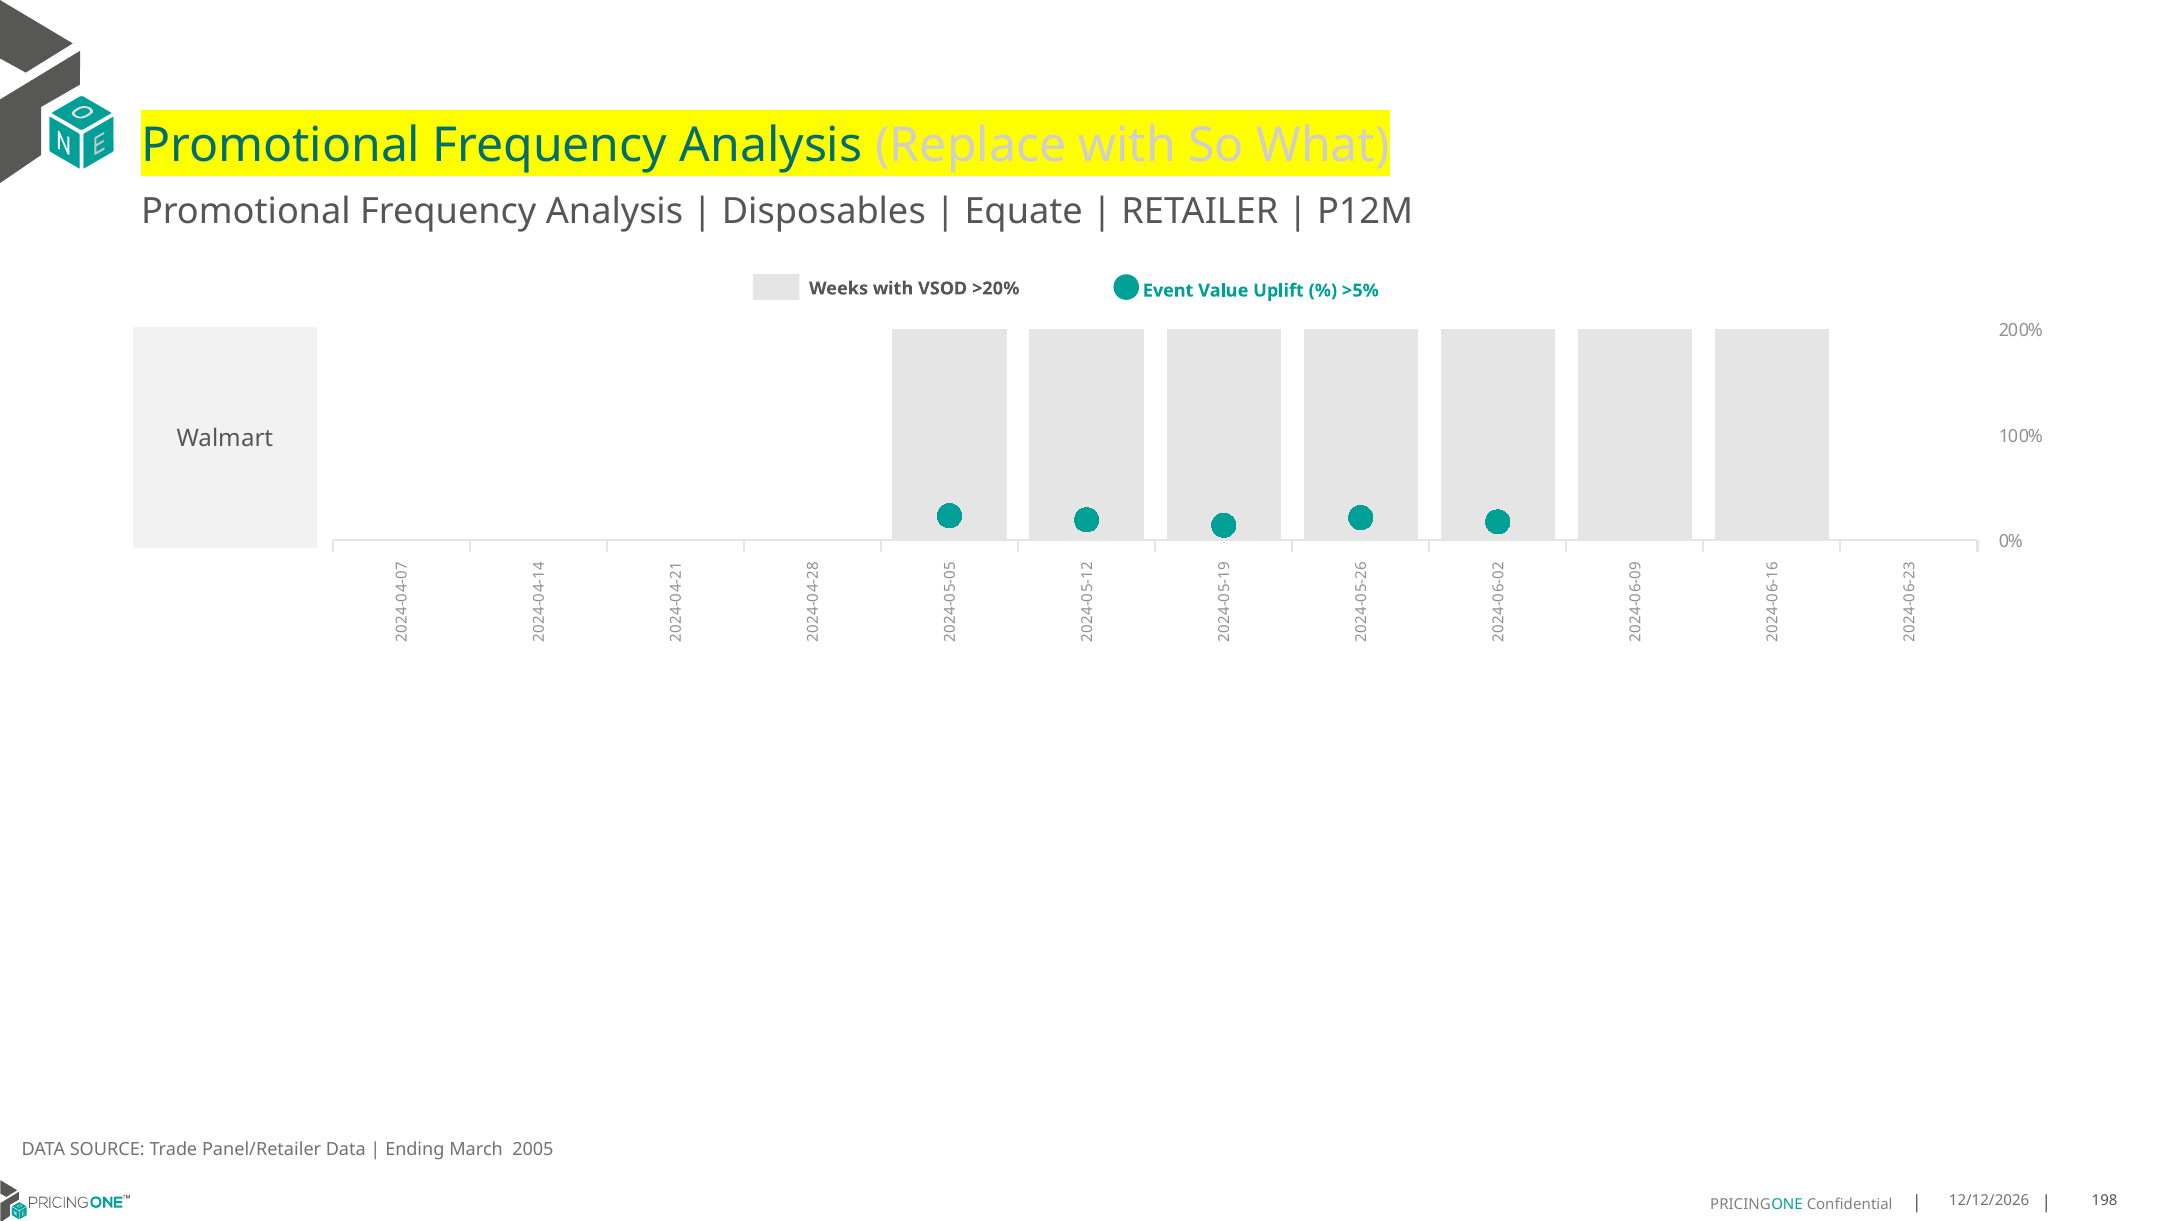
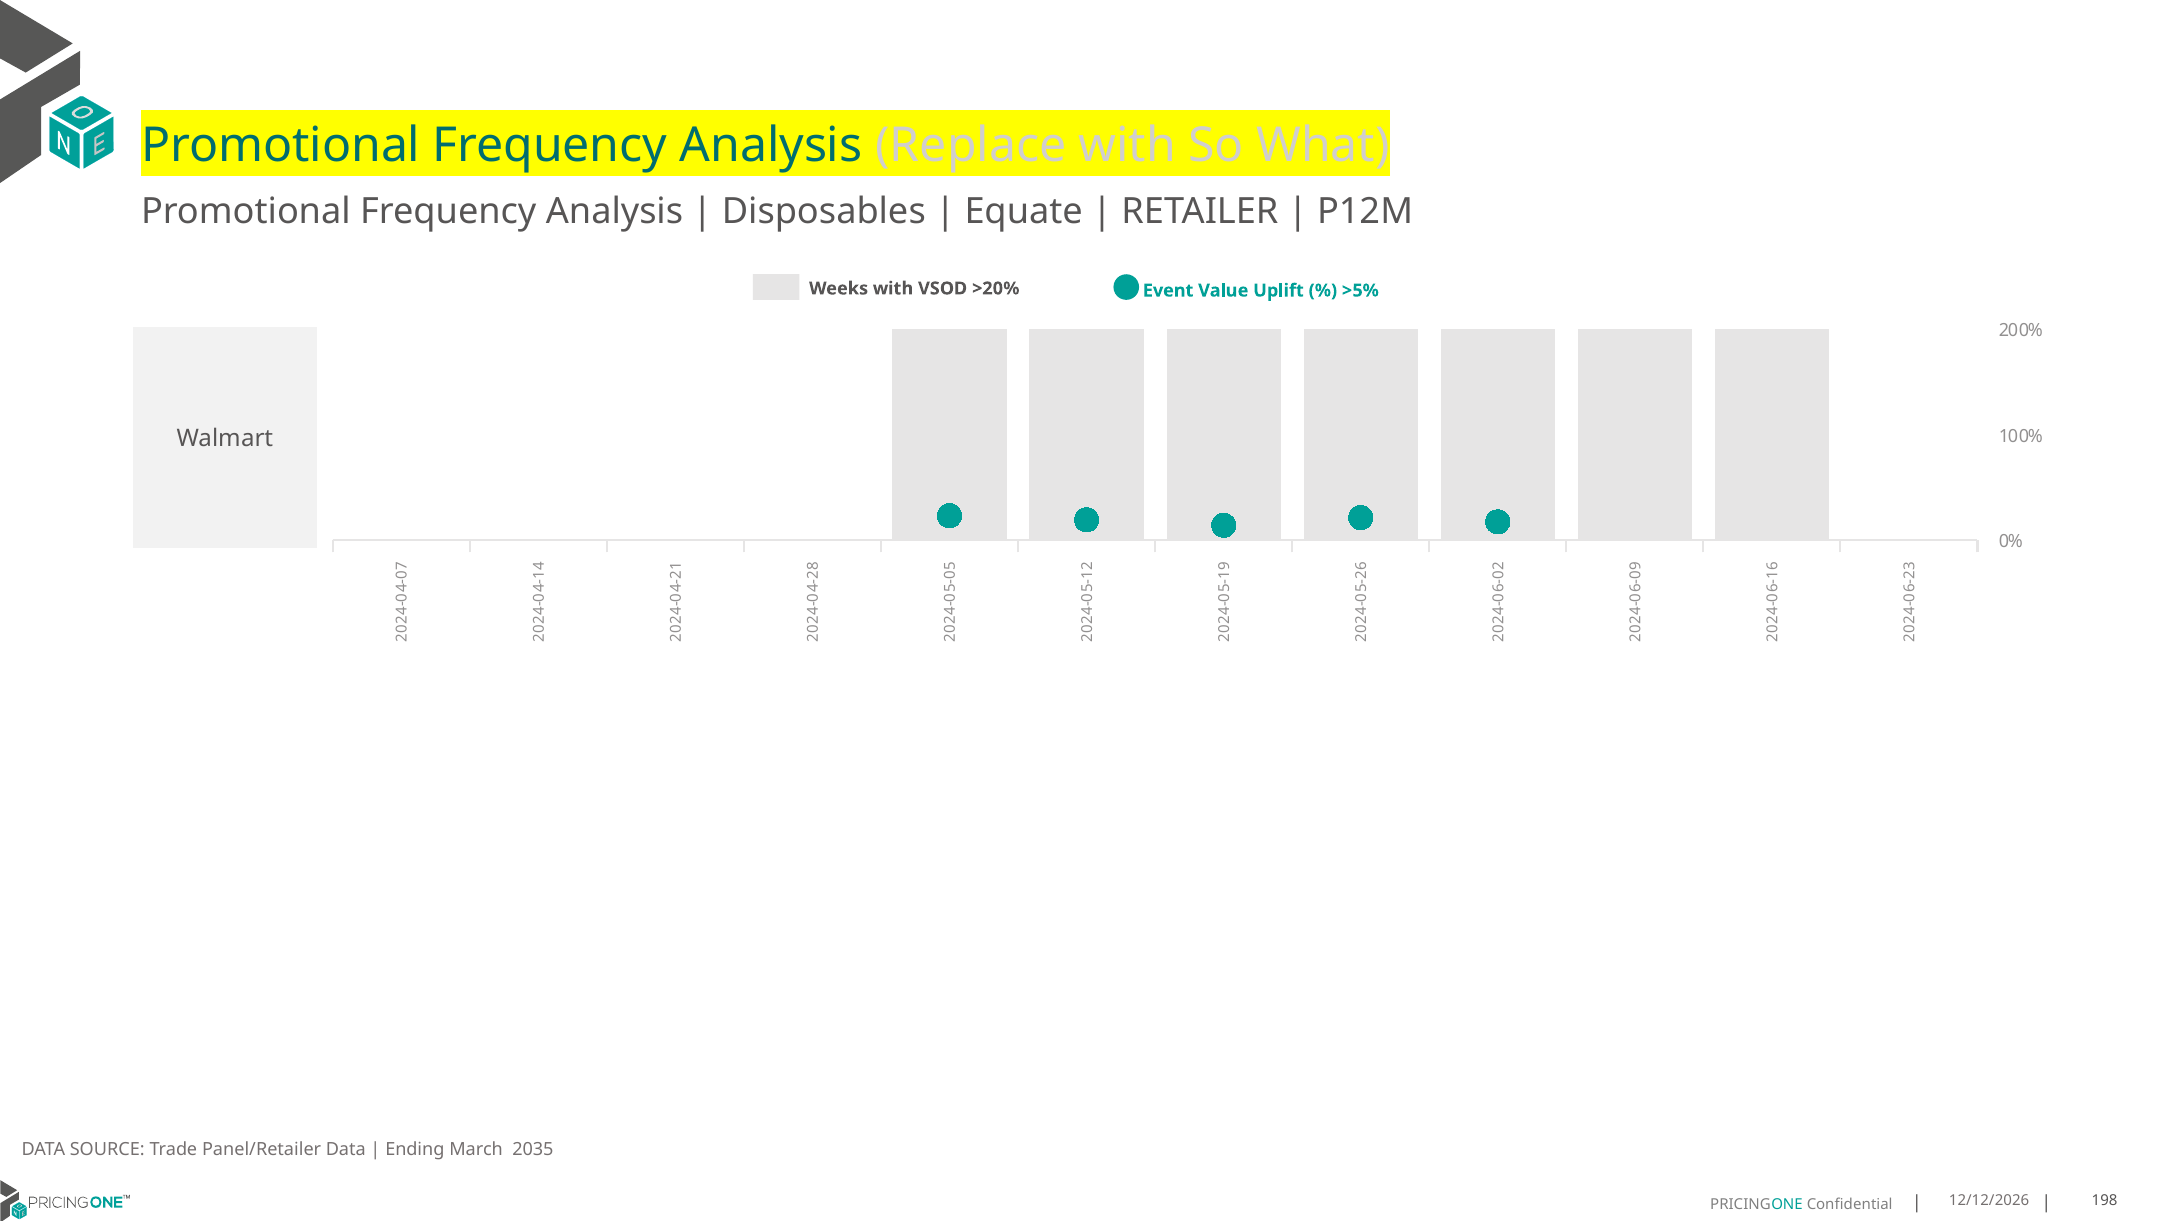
2005: 2005 -> 2035
